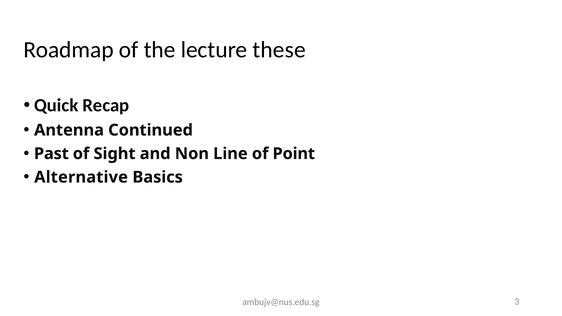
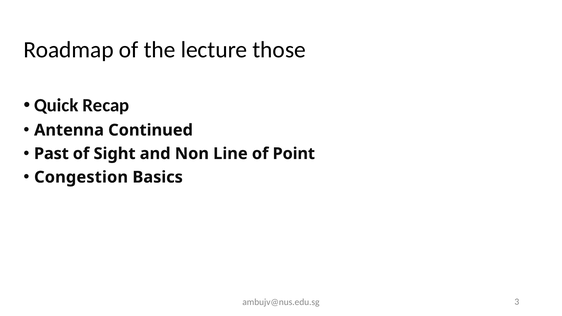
these: these -> those
Alternative: Alternative -> Congestion
